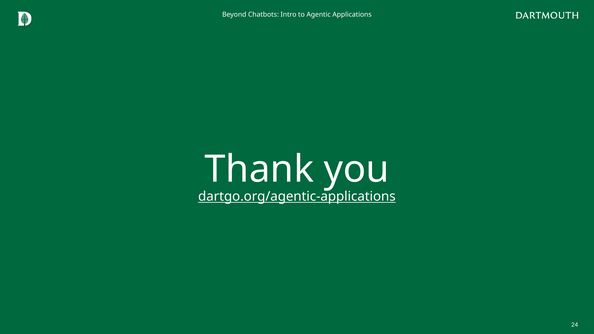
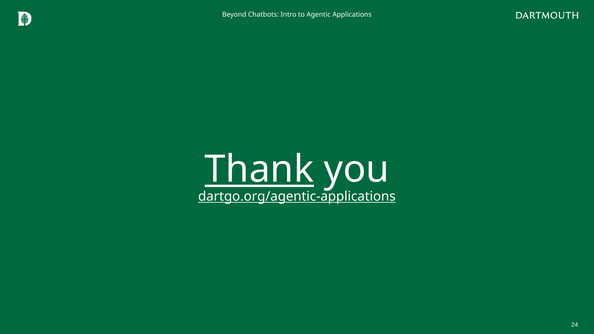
Thank underline: none -> present
